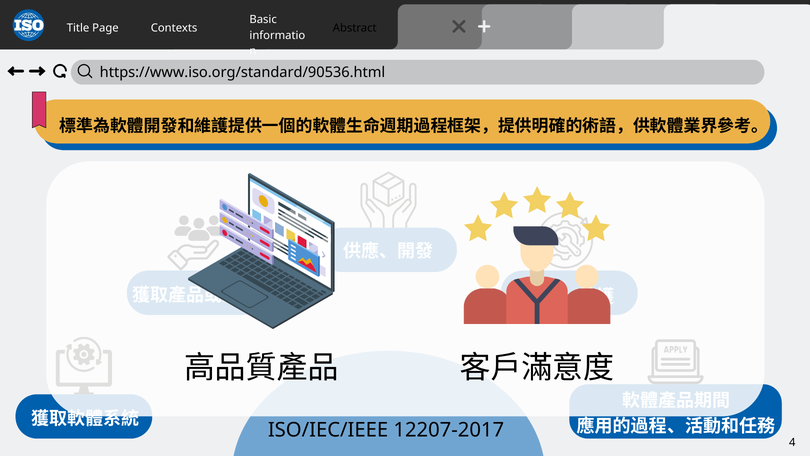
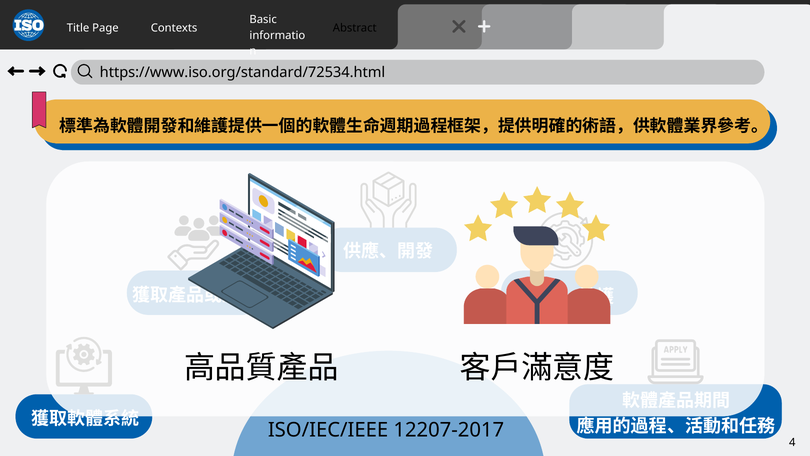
https://www.iso.org/standard/90536.html: https://www.iso.org/standard/90536.html -> https://www.iso.org/standard/72534.html
